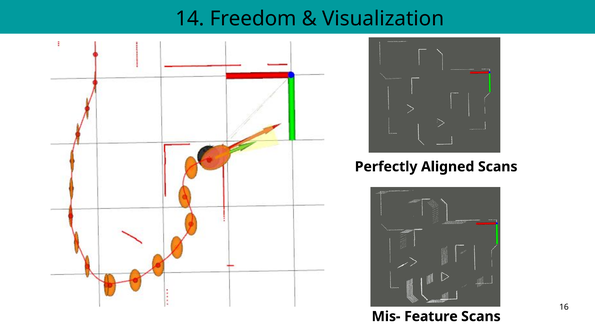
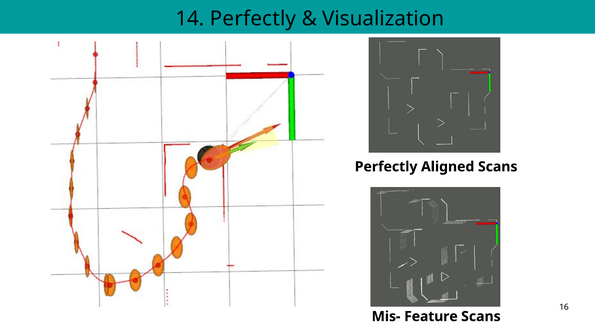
14 Freedom: Freedom -> Perfectly
